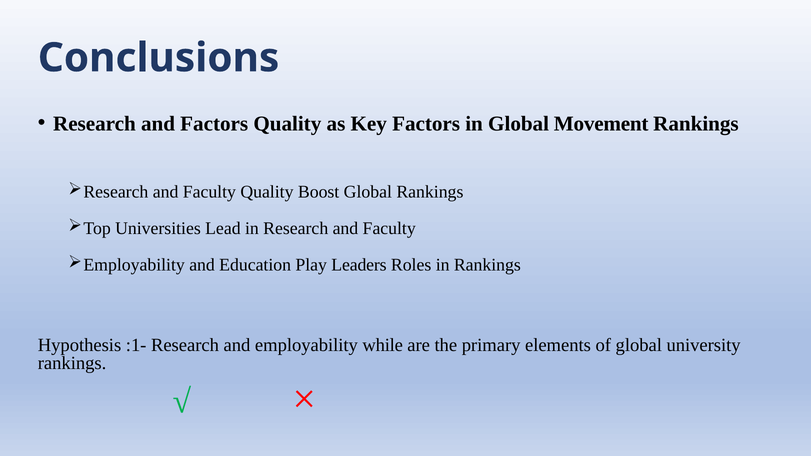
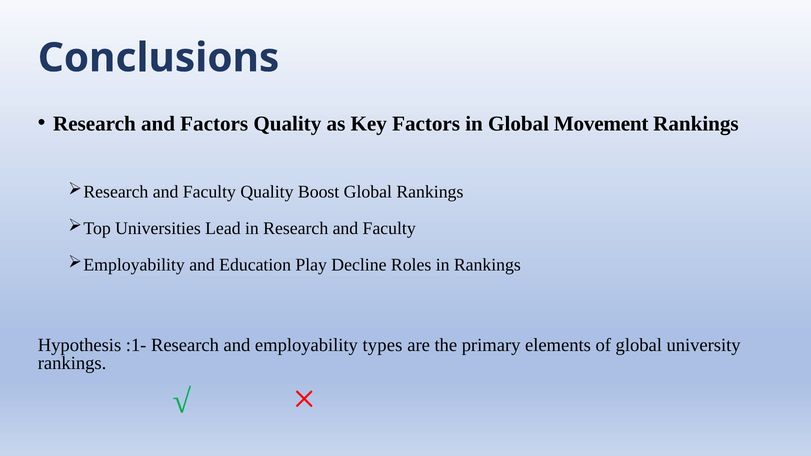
Leaders: Leaders -> Decline
while: while -> types
